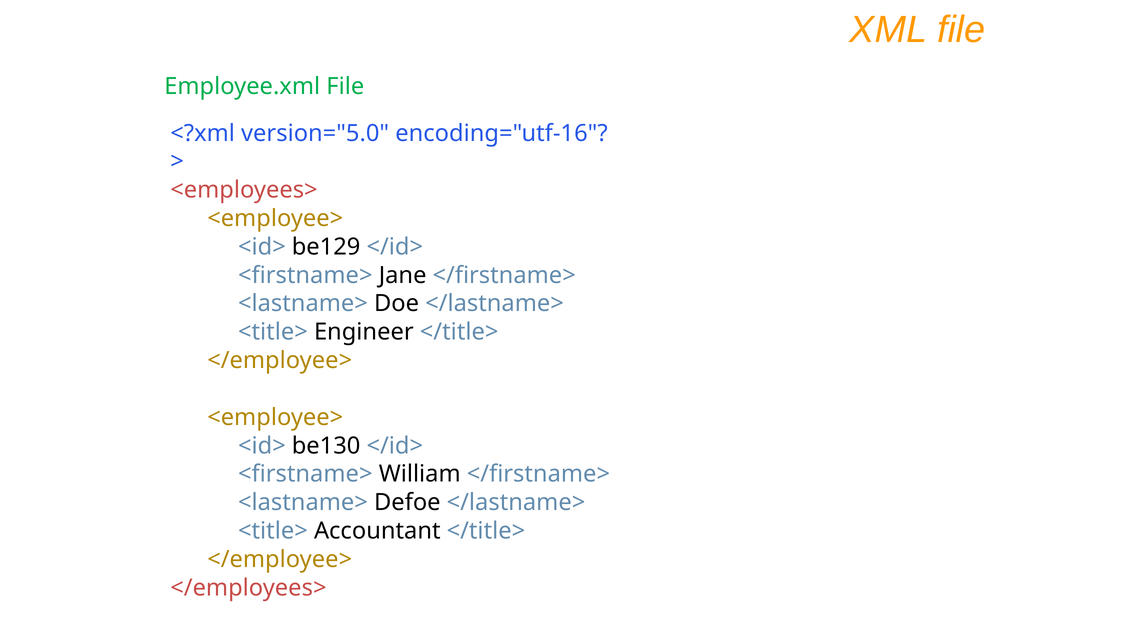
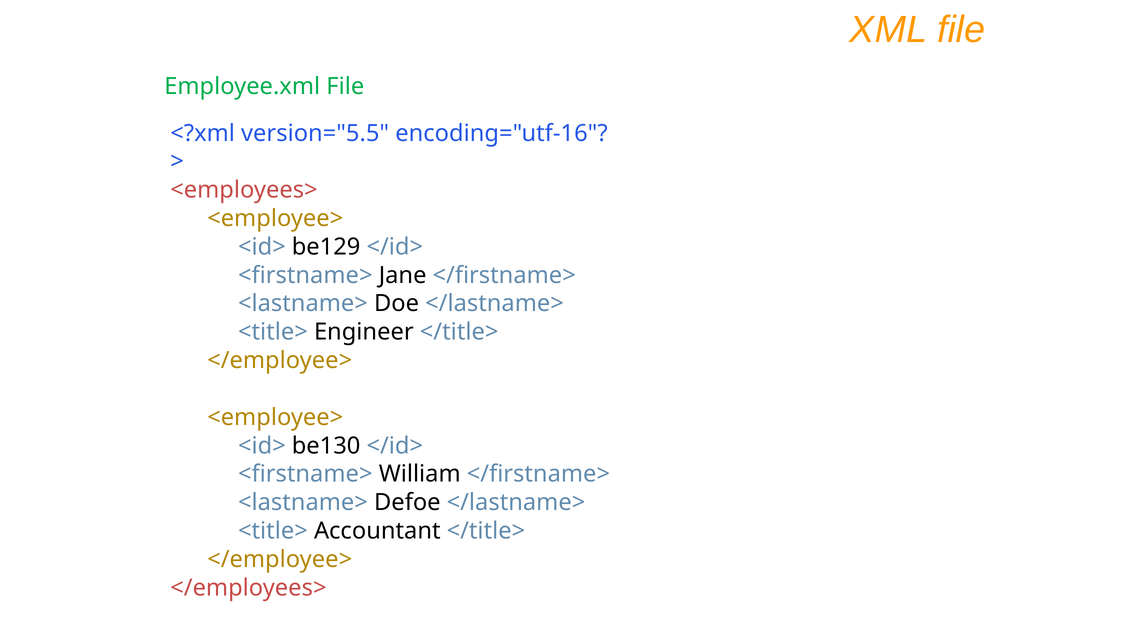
version="5.0: version="5.0 -> version="5.5
